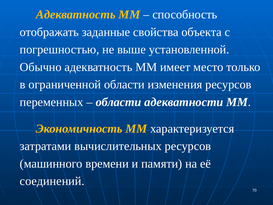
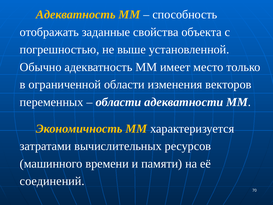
изменения ресурсов: ресурсов -> векторов
